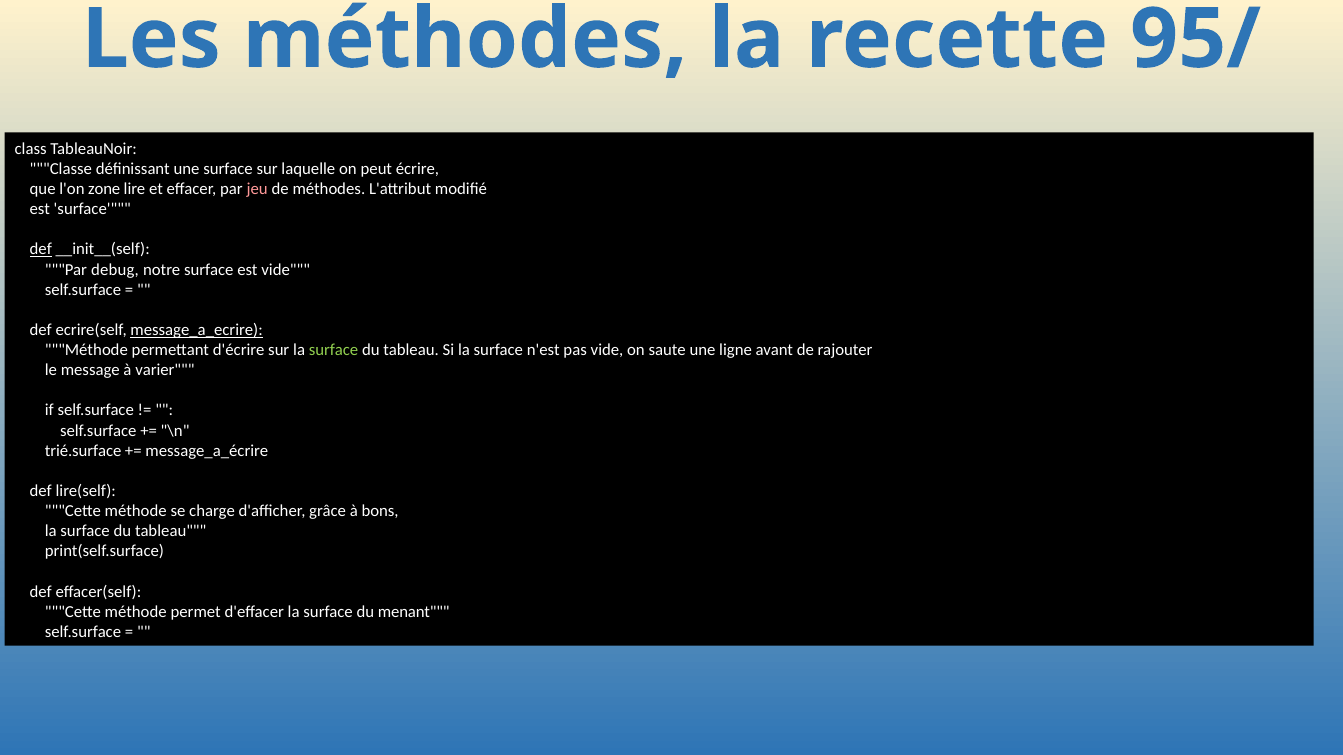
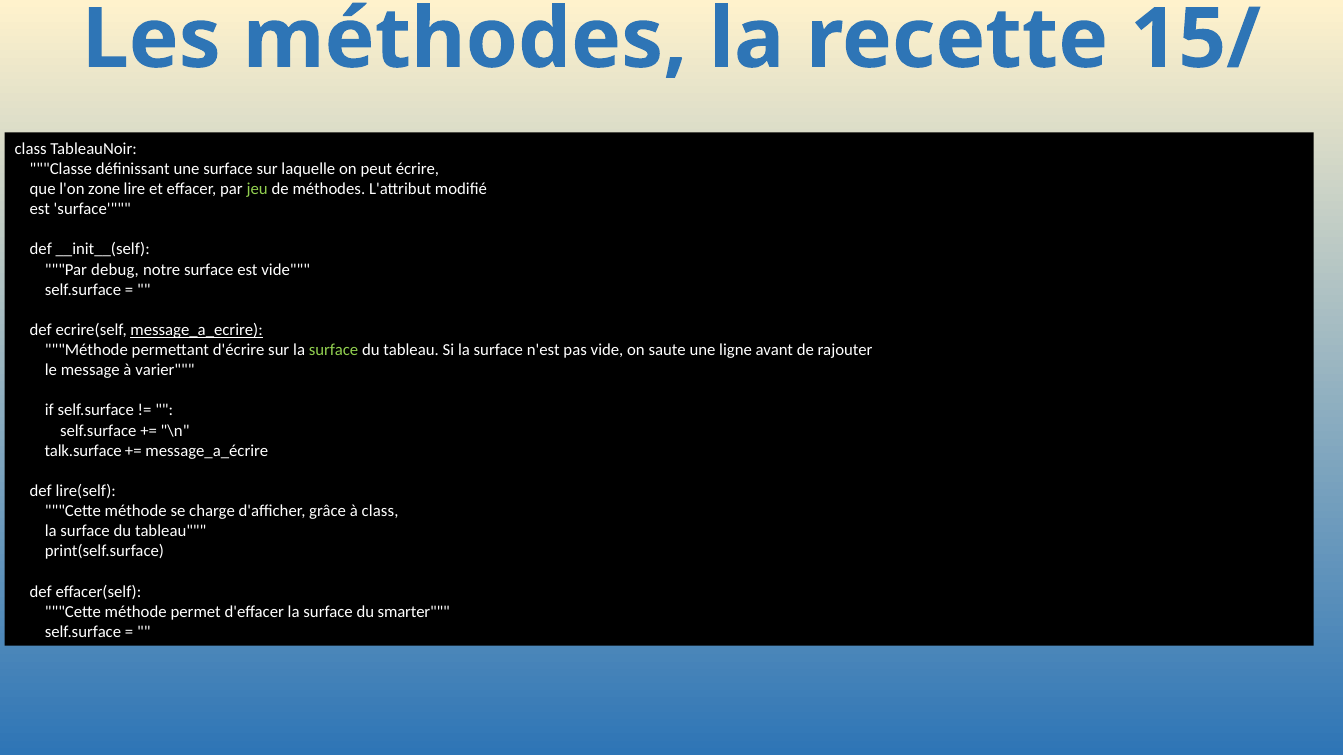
95/: 95/ -> 15/
jeu colour: pink -> light green
def at (41, 249) underline: present -> none
trié.surface: trié.surface -> talk.surface
à bons: bons -> class
menant: menant -> smarter
